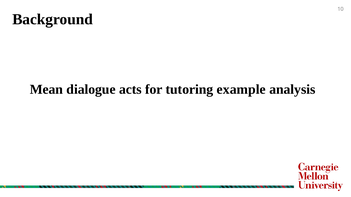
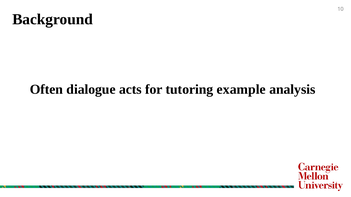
Mean: Mean -> Often
